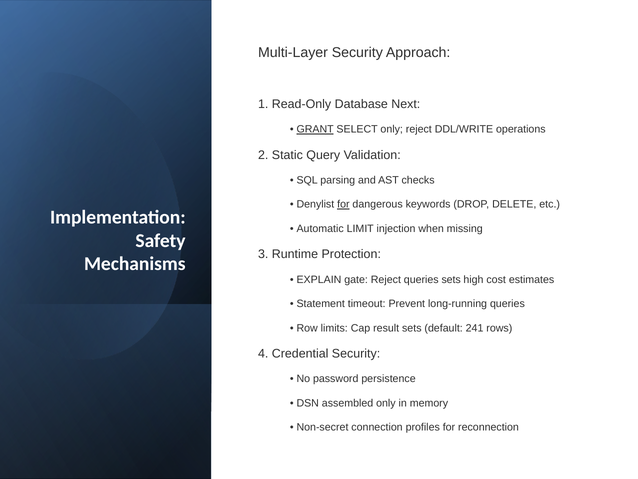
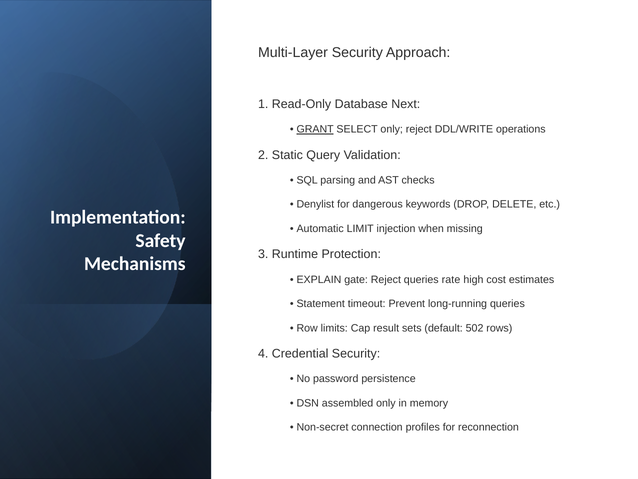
for at (343, 204) underline: present -> none
queries sets: sets -> rate
241: 241 -> 502
